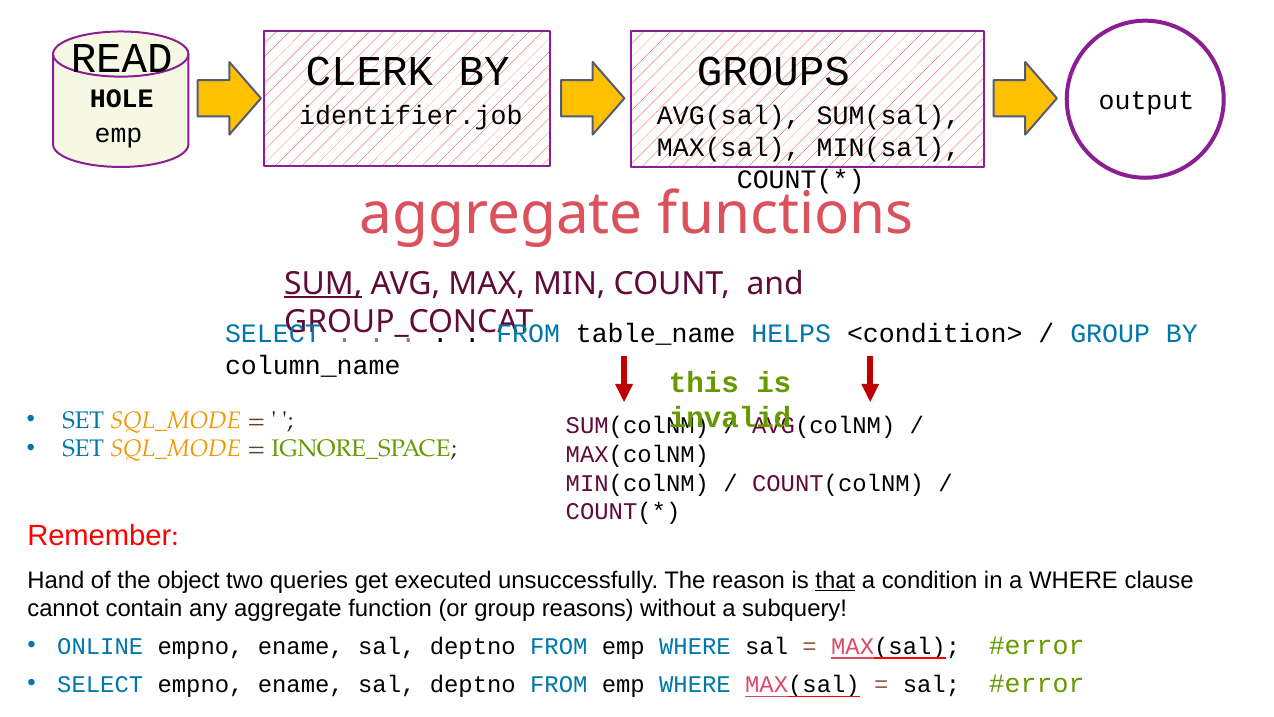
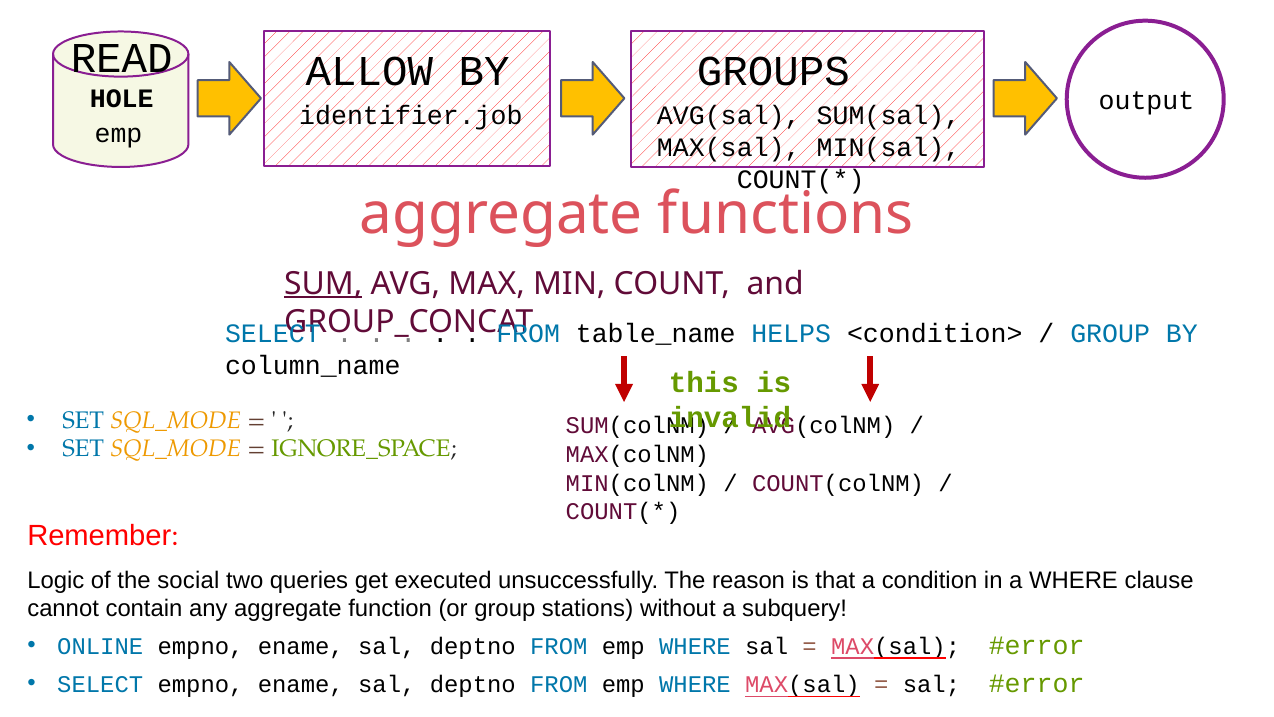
CLERK: CLERK -> ALLOW
Hand: Hand -> Logic
object: object -> social
that underline: present -> none
reasons: reasons -> stations
